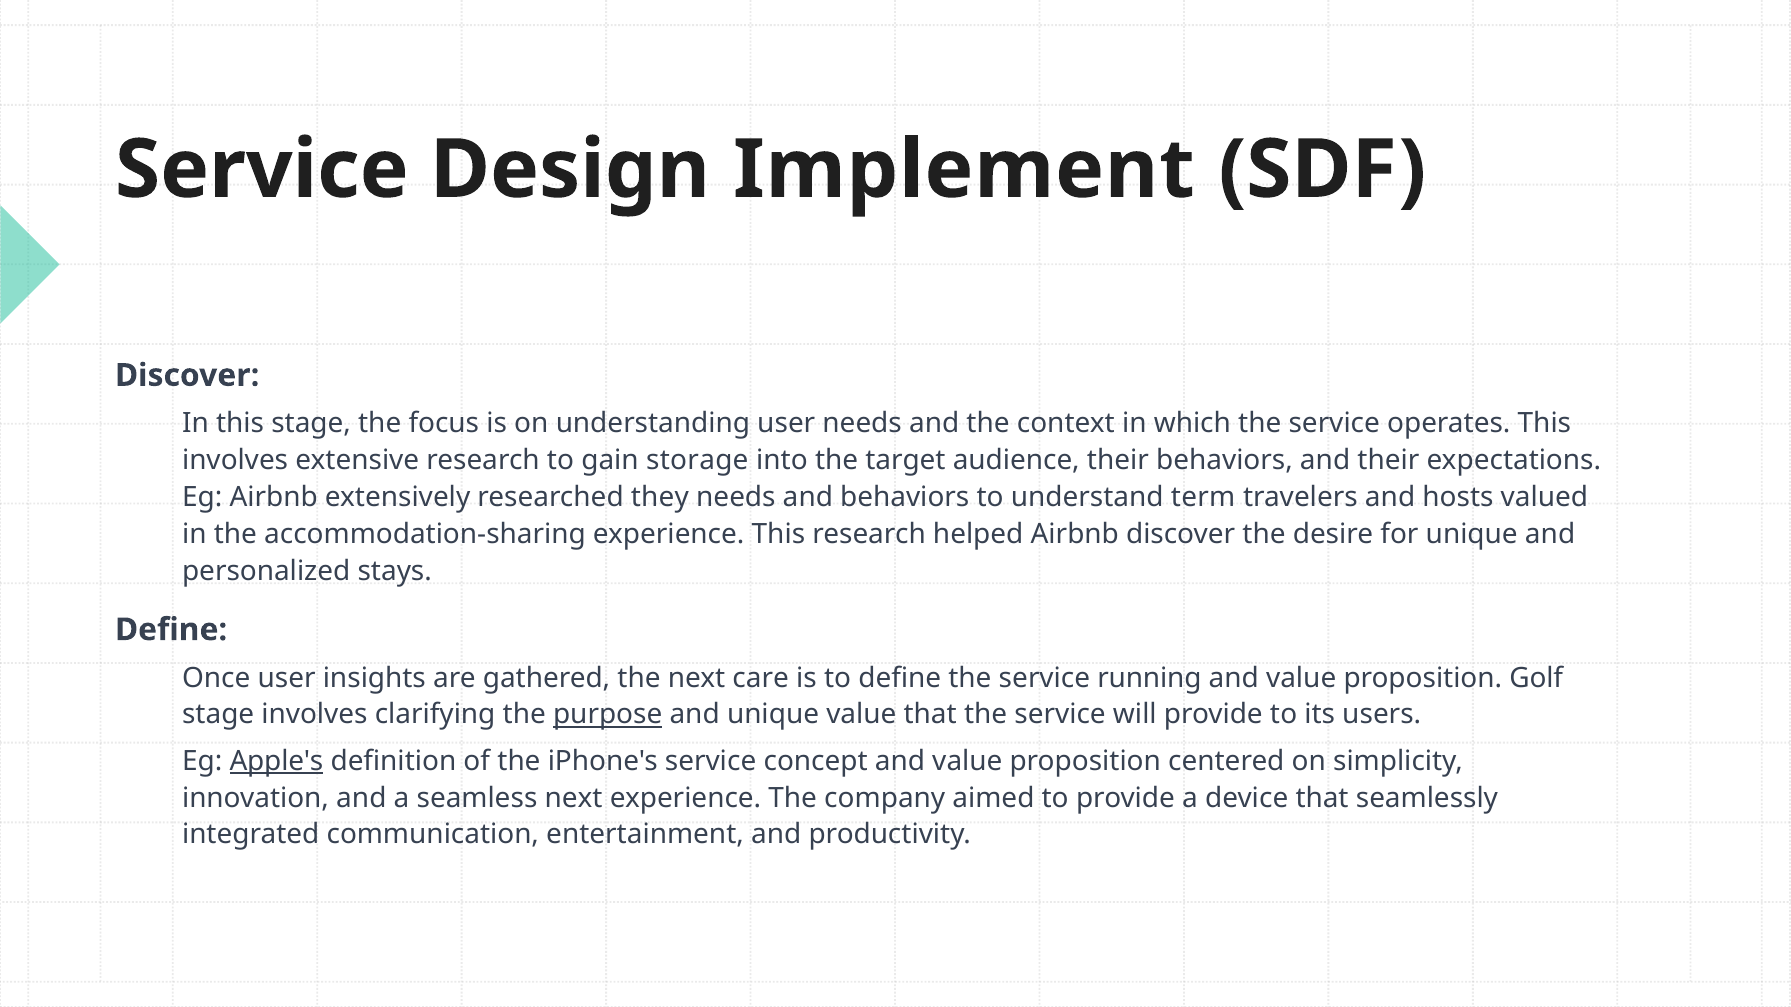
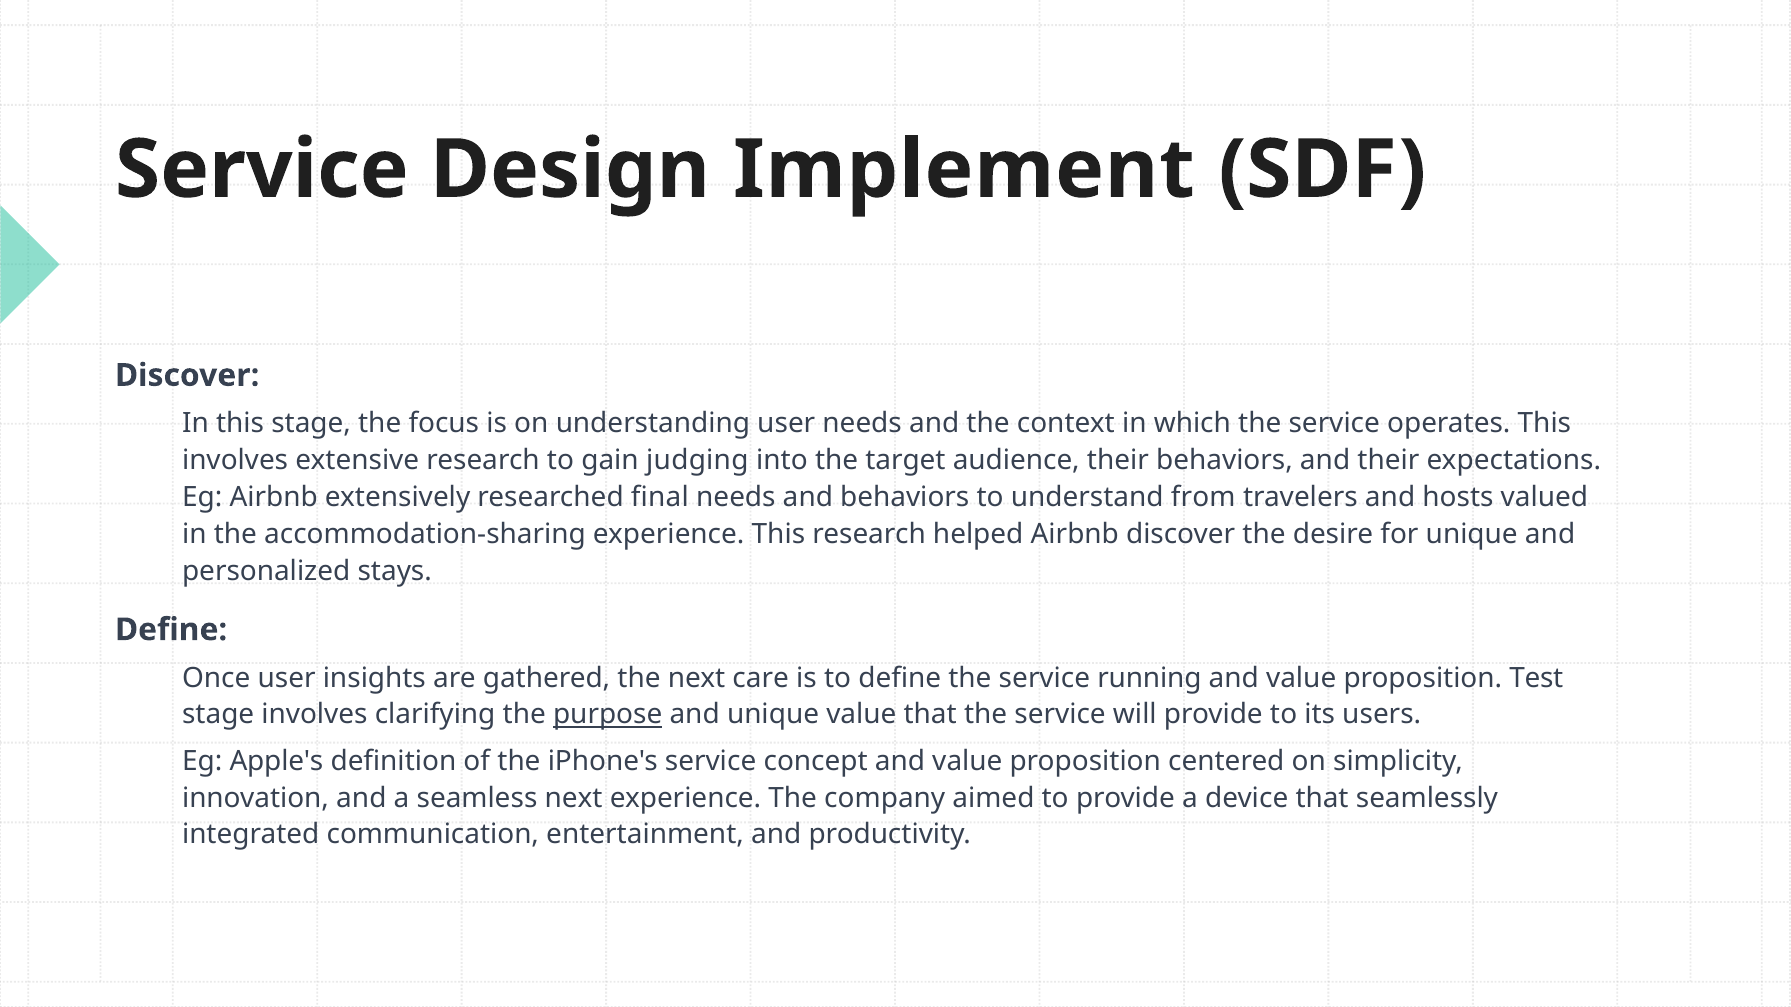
storage: storage -> judging
they: they -> final
term: term -> from
Golf: Golf -> Test
Apple's underline: present -> none
